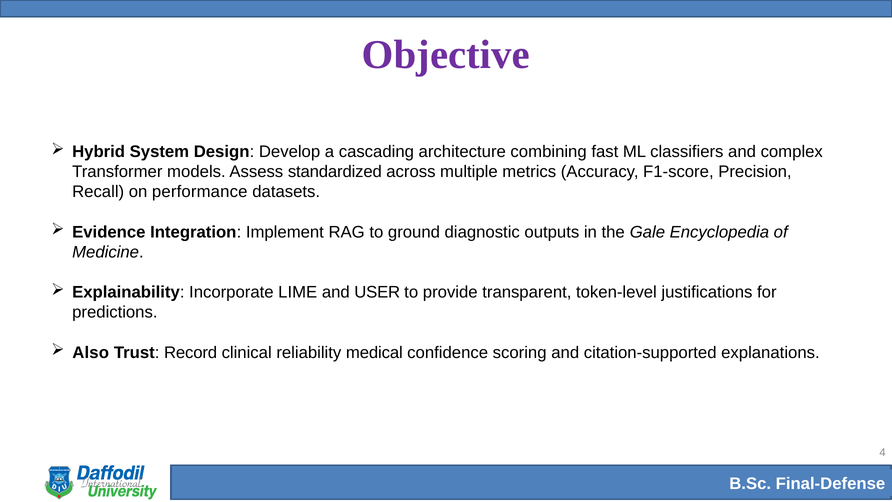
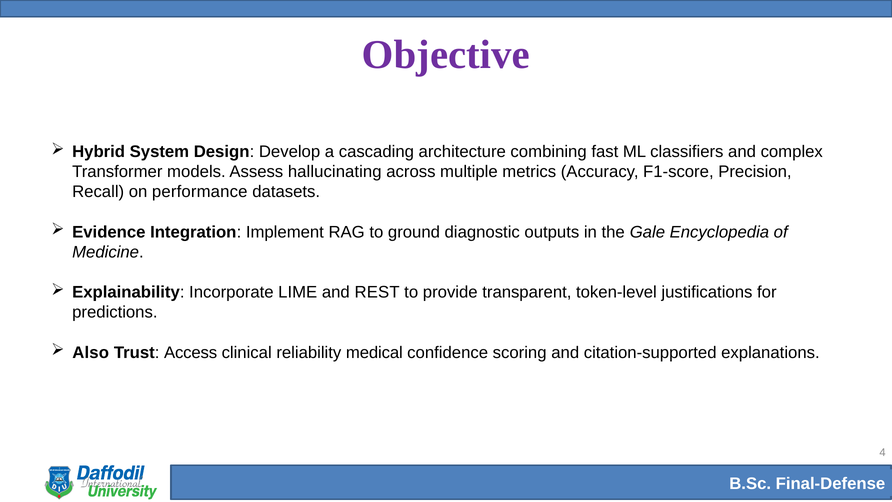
standardized: standardized -> hallucinating
USER: USER -> REST
Record: Record -> Access
